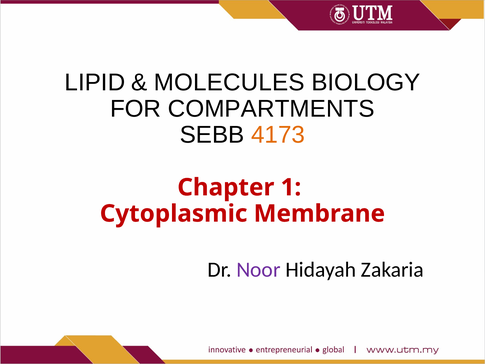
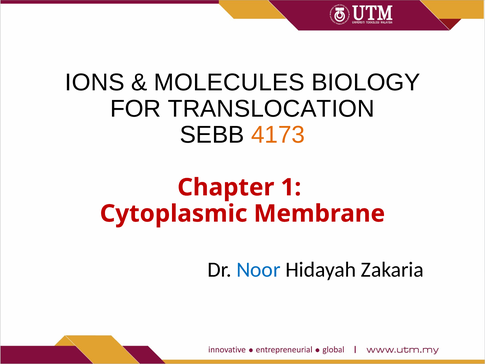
LIPID: LIPID -> IONS
COMPARTMENTS: COMPARTMENTS -> TRANSLOCATION
Noor colour: purple -> blue
